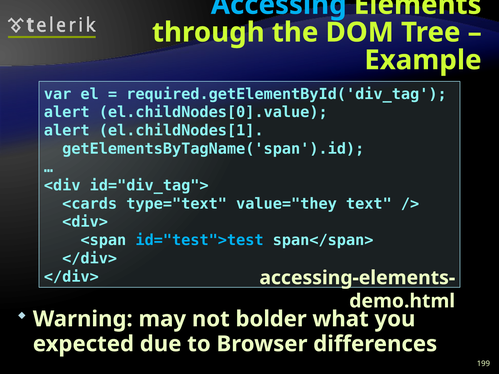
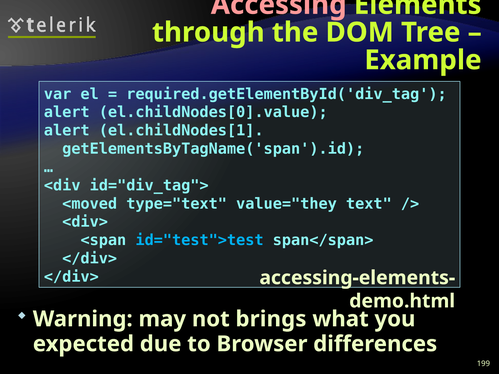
Accessing colour: light blue -> pink
<cards: <cards -> <moved
bolder: bolder -> brings
